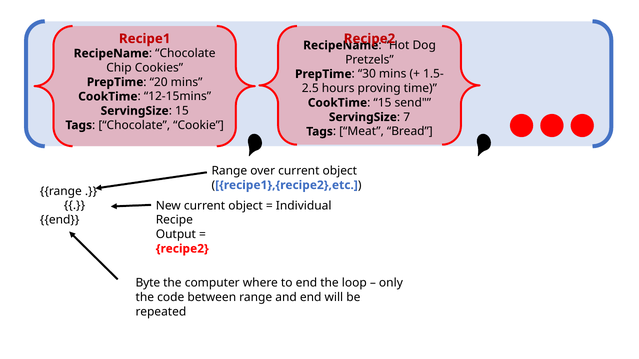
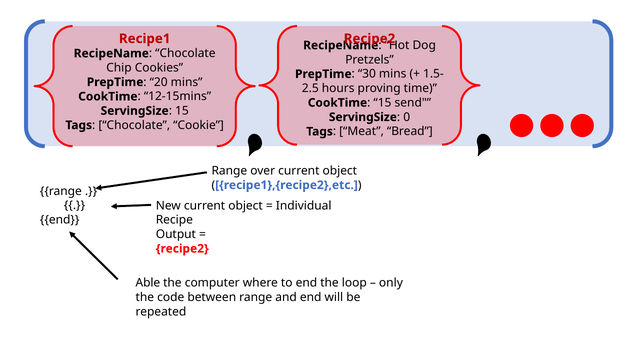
7: 7 -> 0
Byte: Byte -> Able
